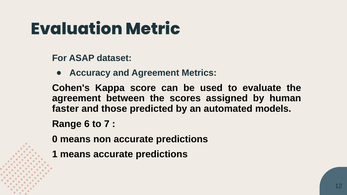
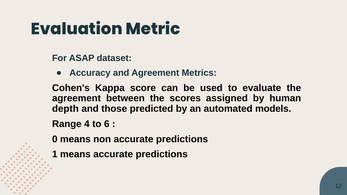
faster: faster -> depth
6: 6 -> 4
7: 7 -> 6
